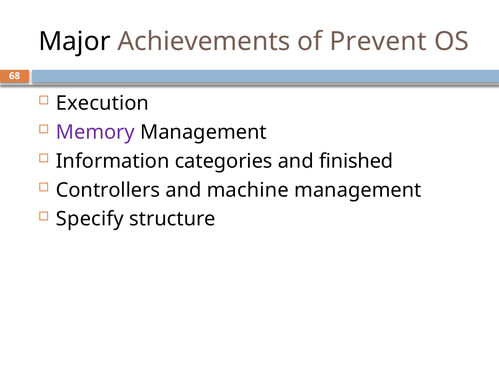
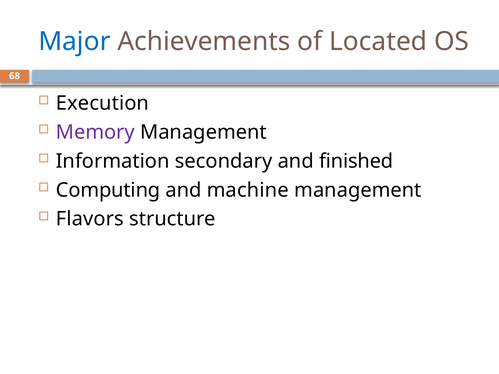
Major colour: black -> blue
Prevent: Prevent -> Located
categories: categories -> secondary
Controllers: Controllers -> Computing
Specify: Specify -> Flavors
